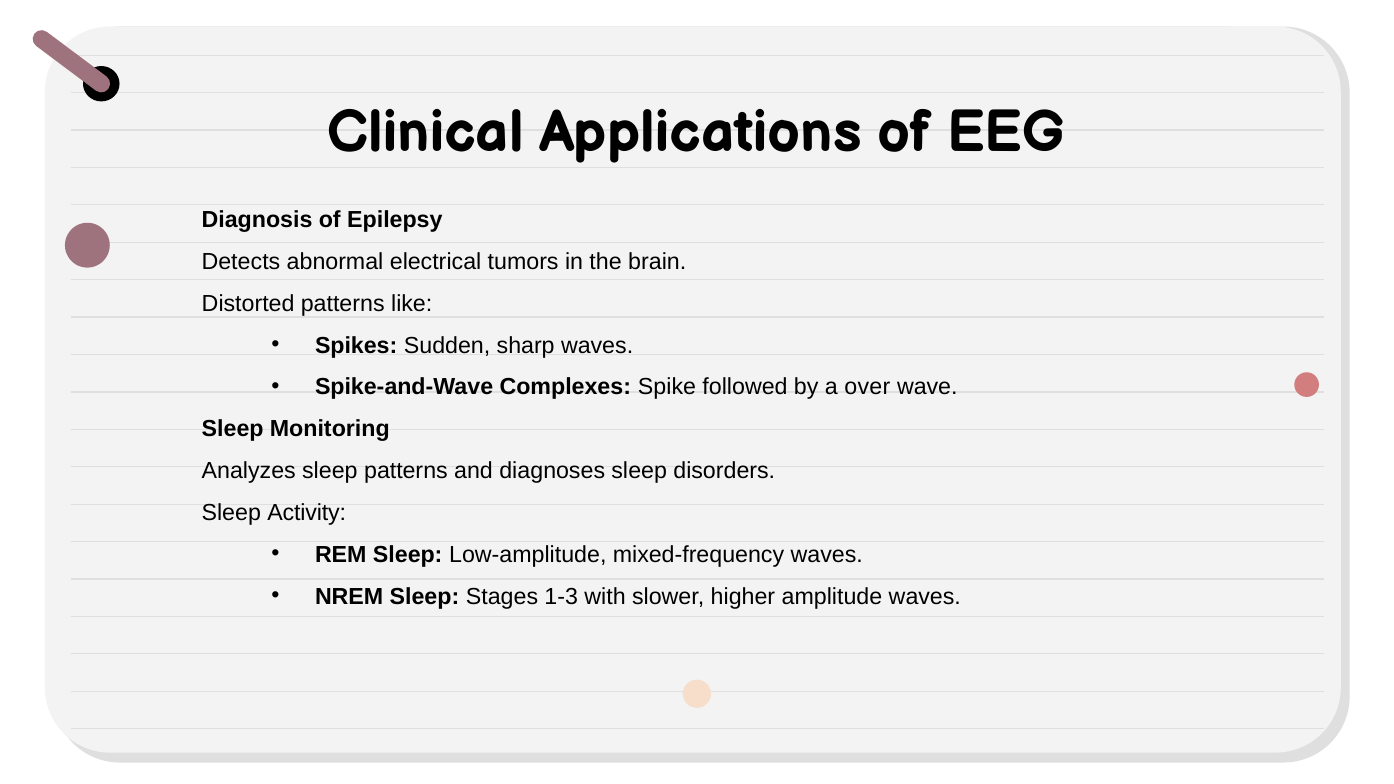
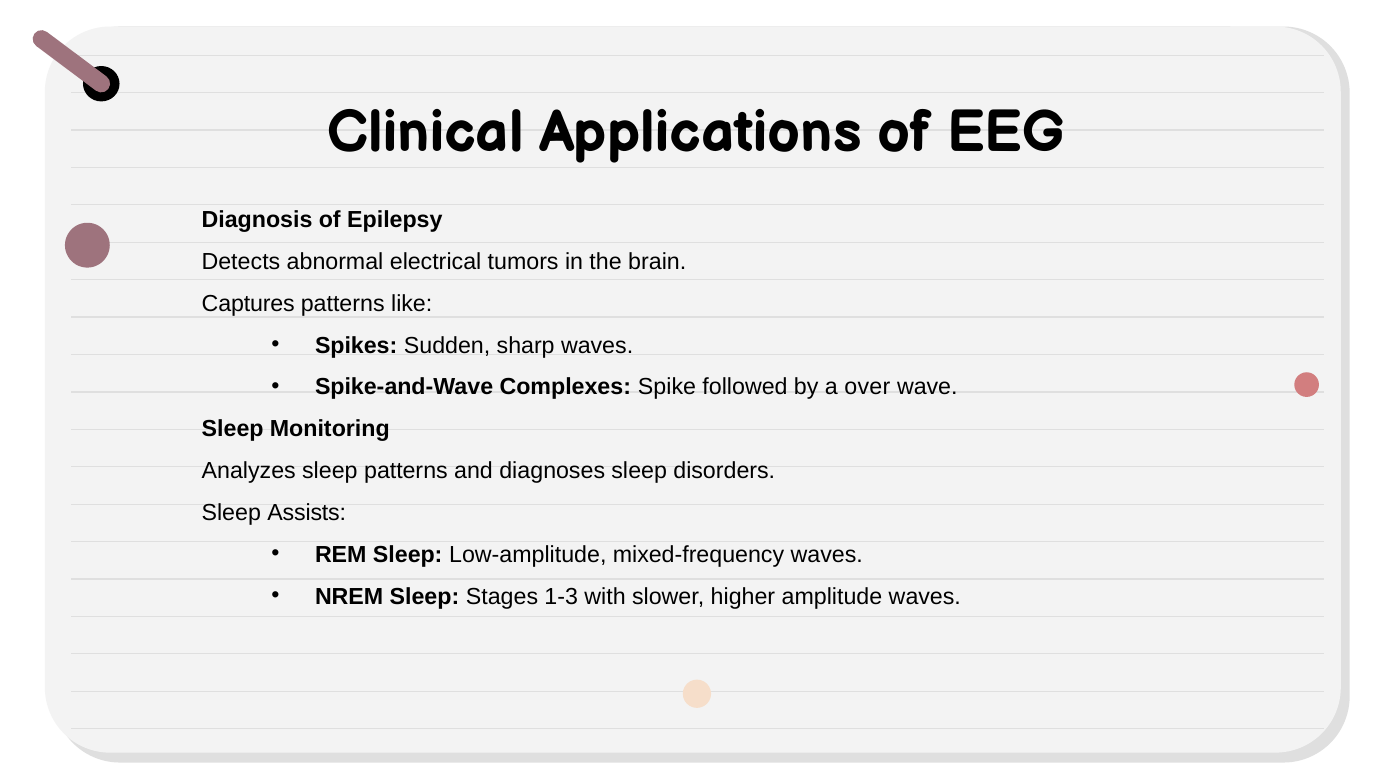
Distorted: Distorted -> Captures
Activity: Activity -> Assists
